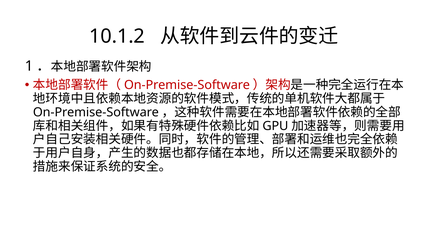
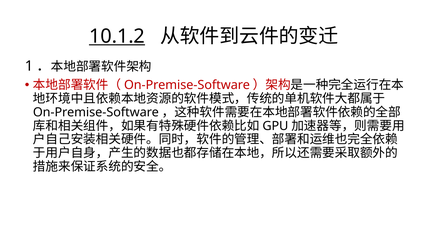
10.1.2 underline: none -> present
